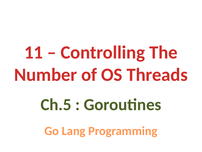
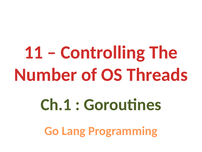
Ch.5: Ch.5 -> Ch.1
